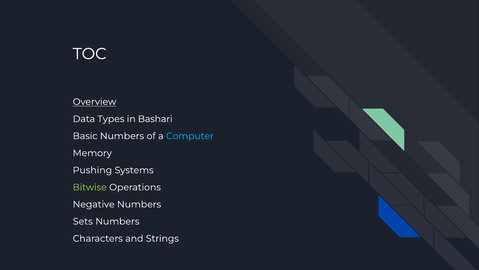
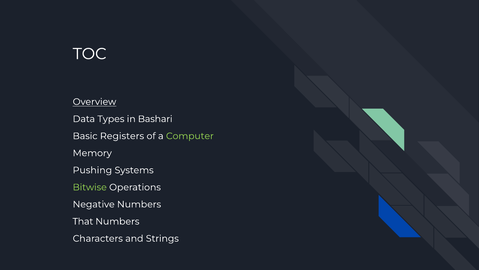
Basic Numbers: Numbers -> Registers
Computer colour: light blue -> light green
Sets: Sets -> That
